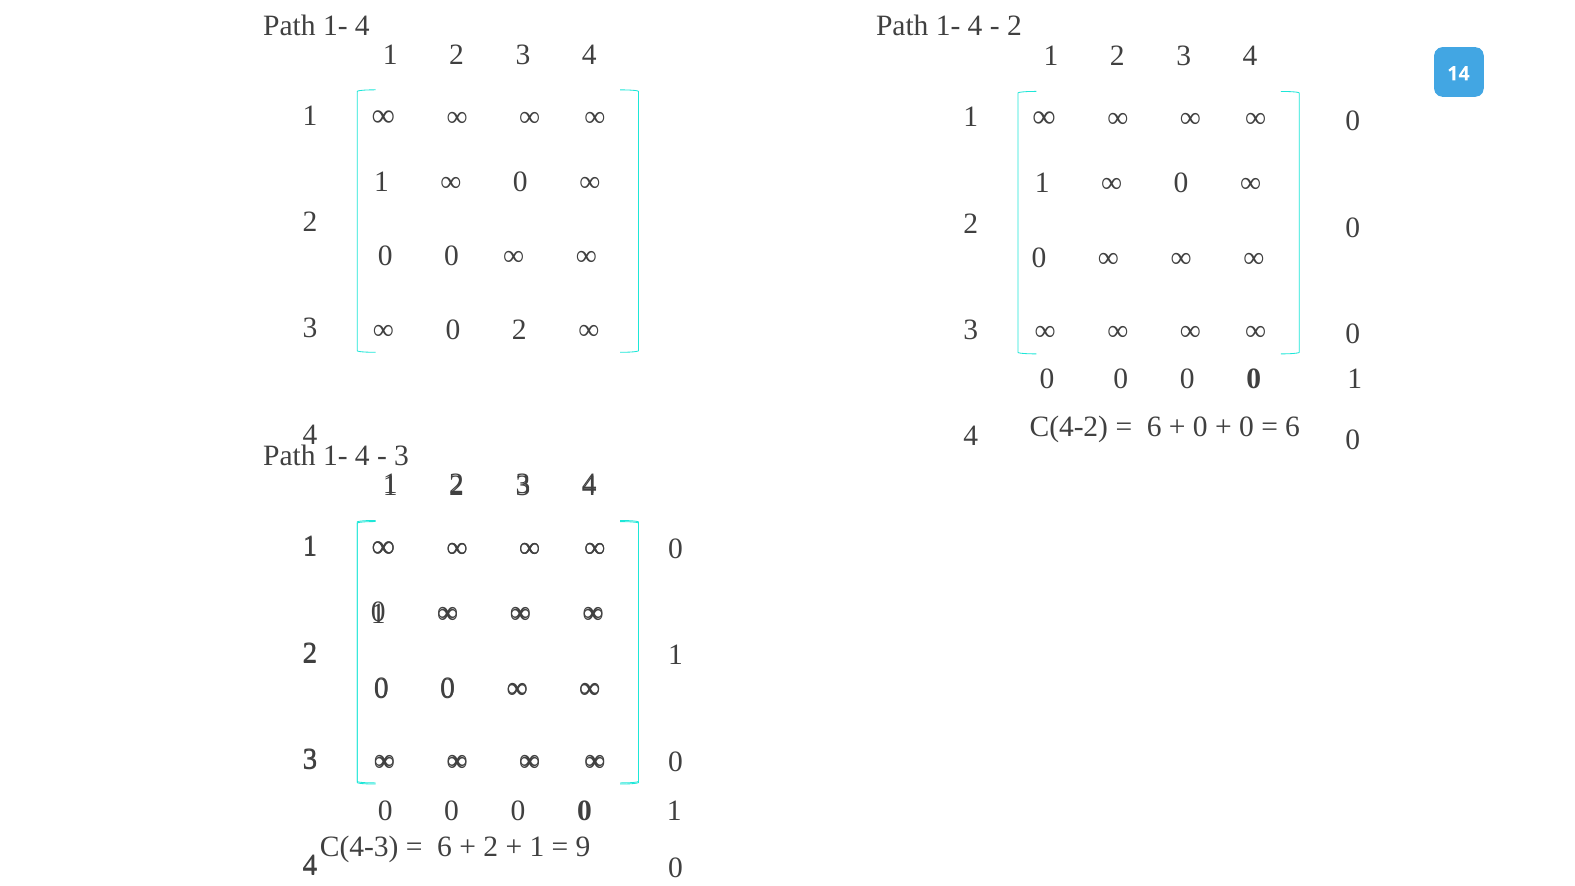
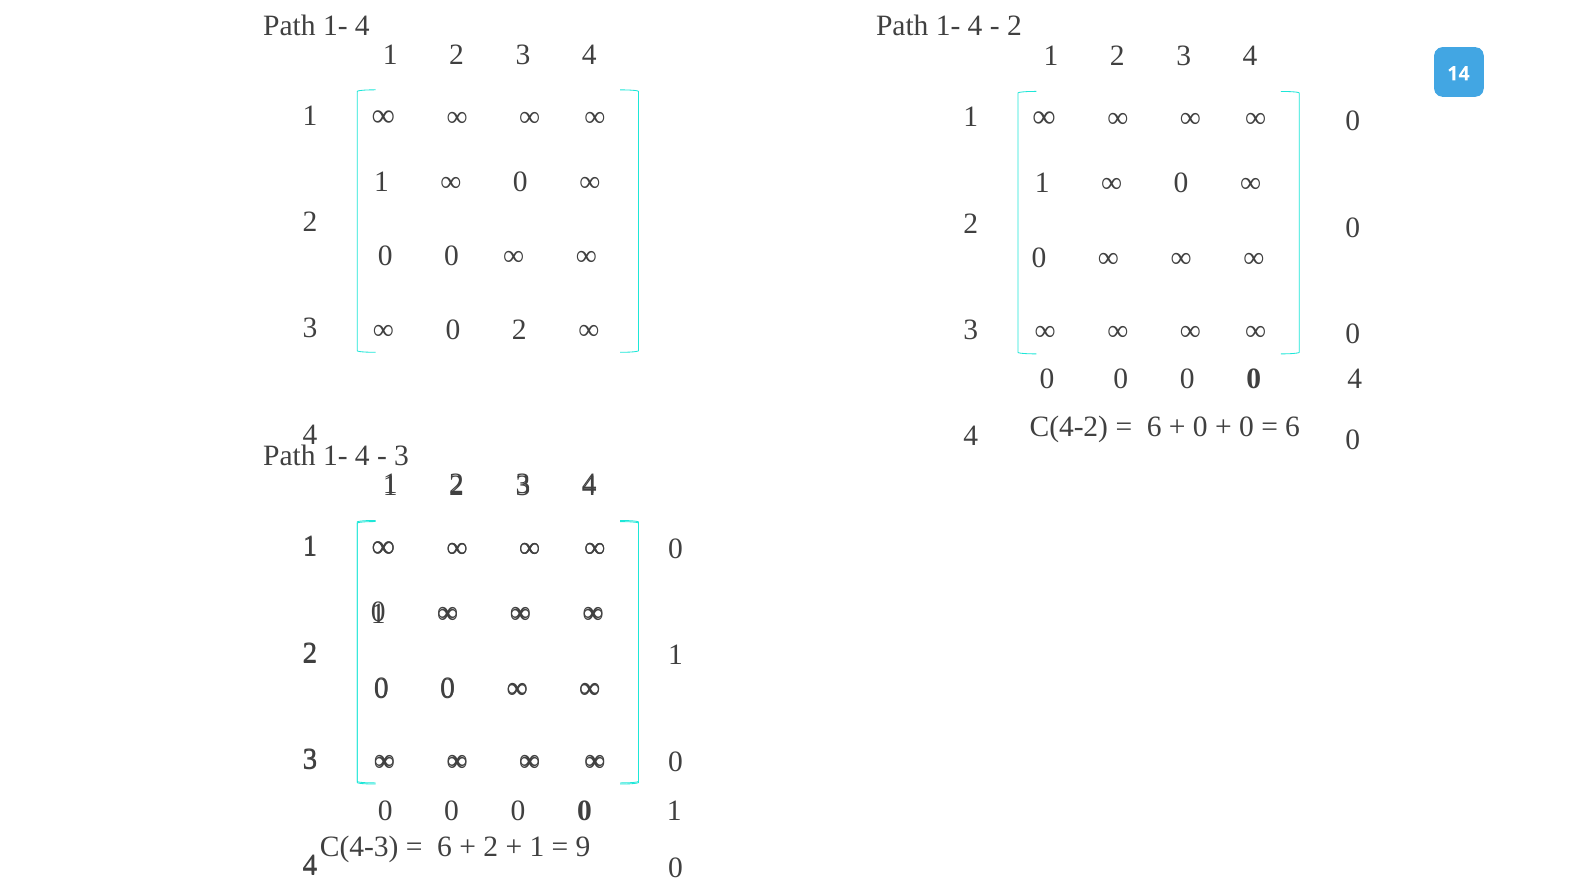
1 at (1355, 379): 1 -> 4
